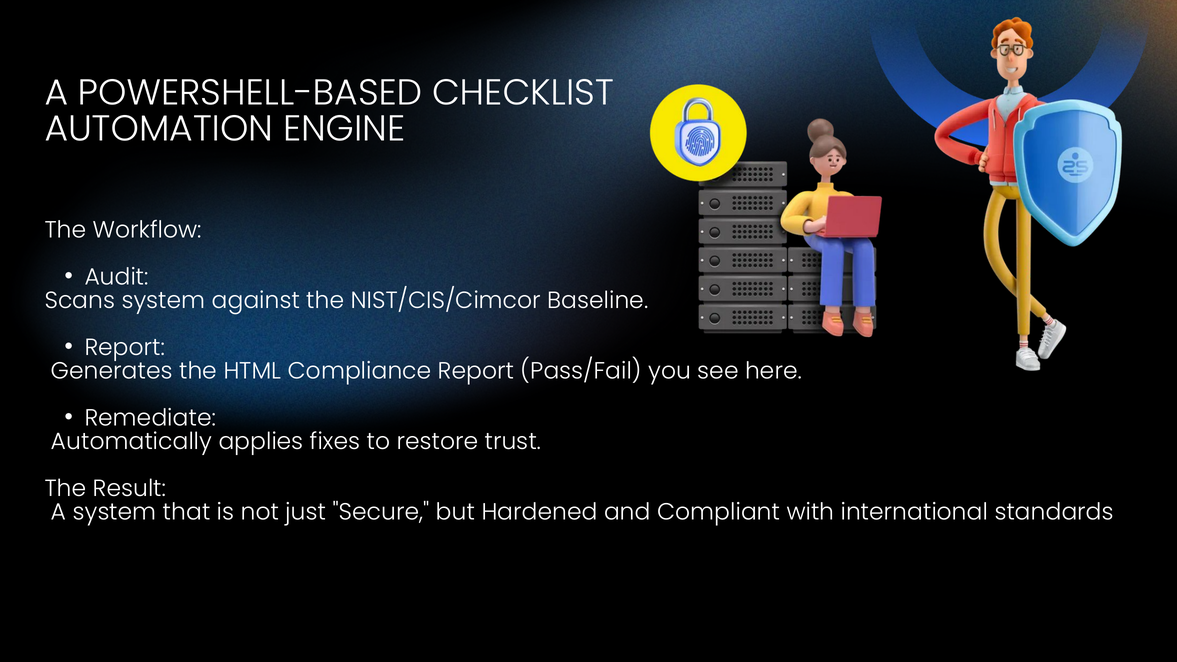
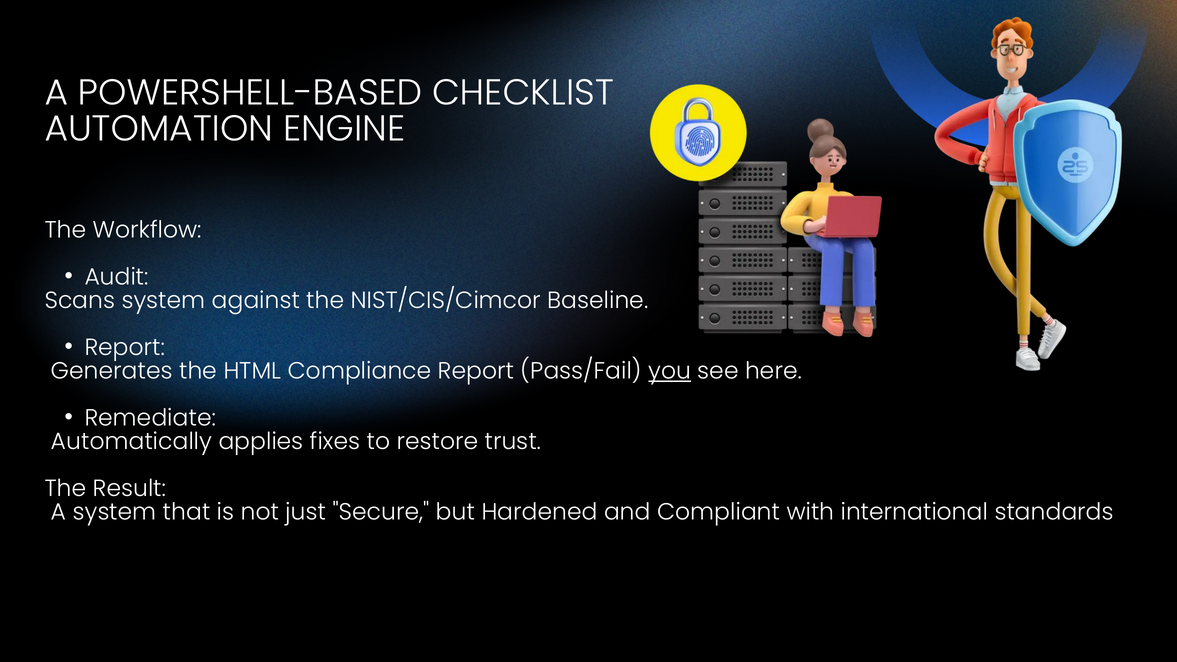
you underline: none -> present
